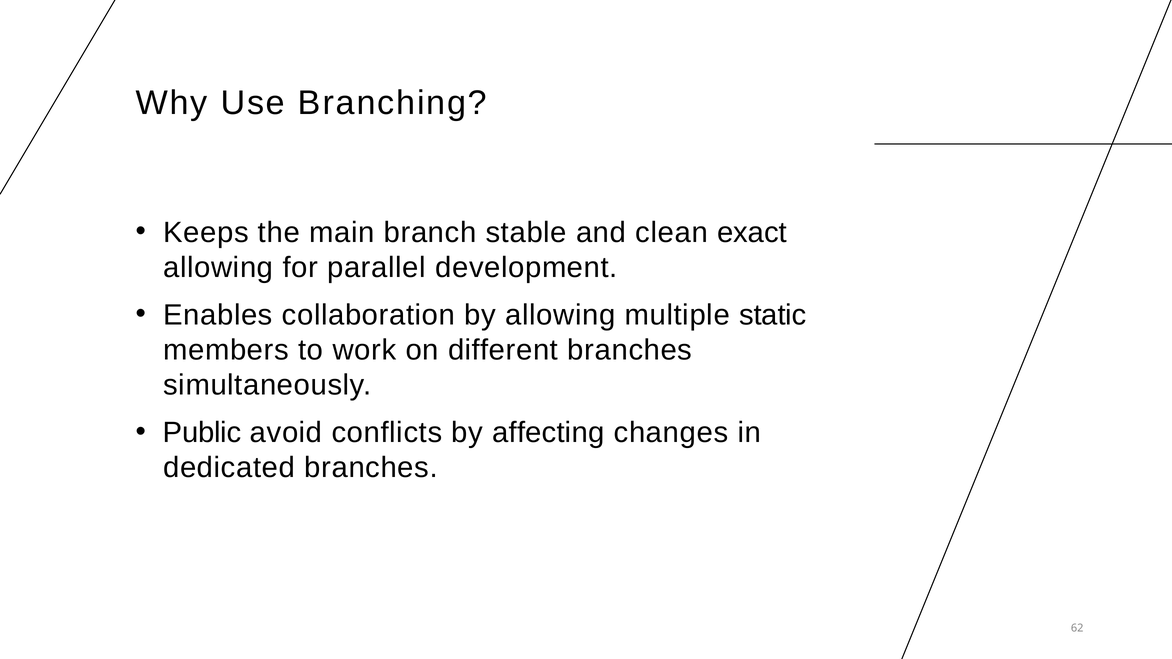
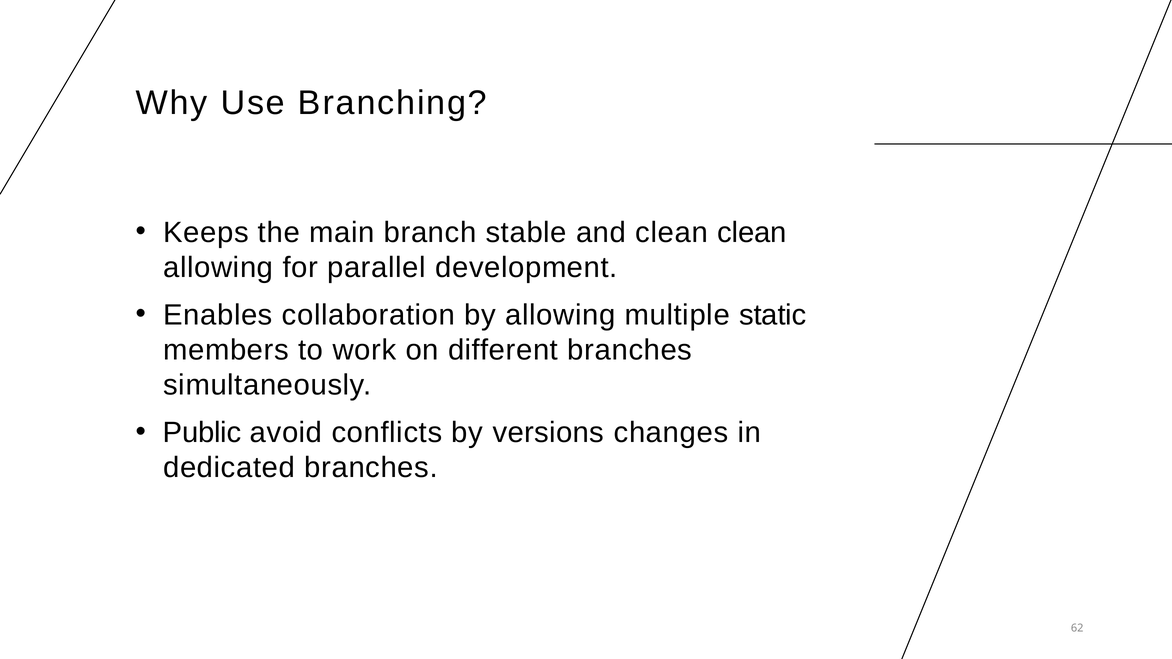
clean exact: exact -> clean
affecting: affecting -> versions
